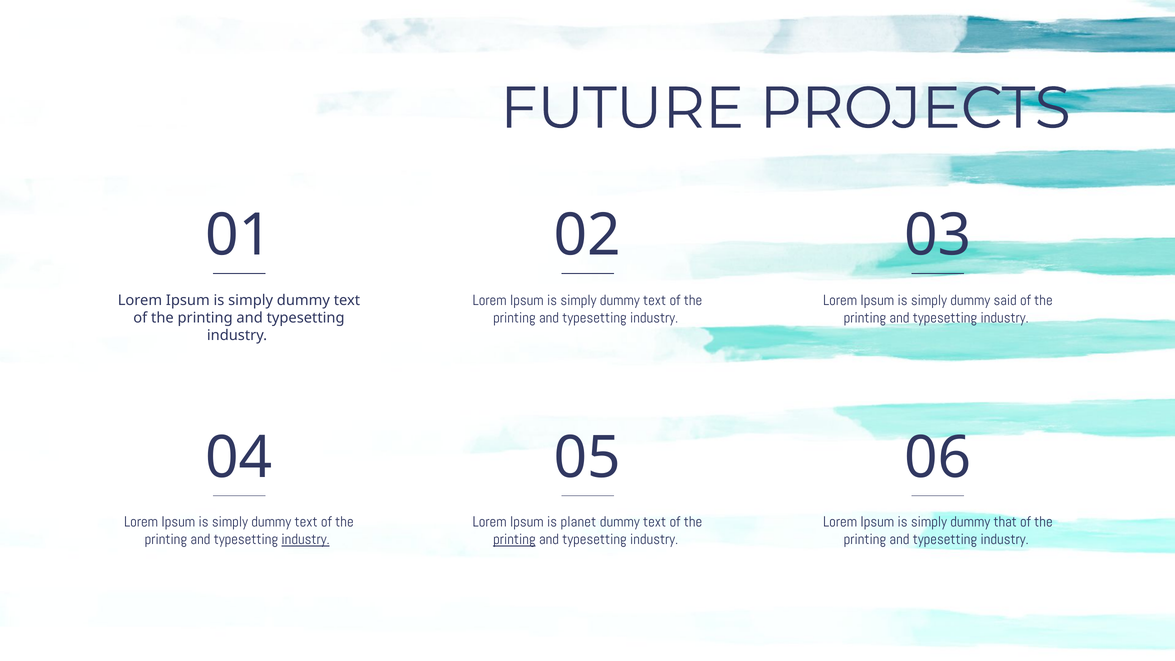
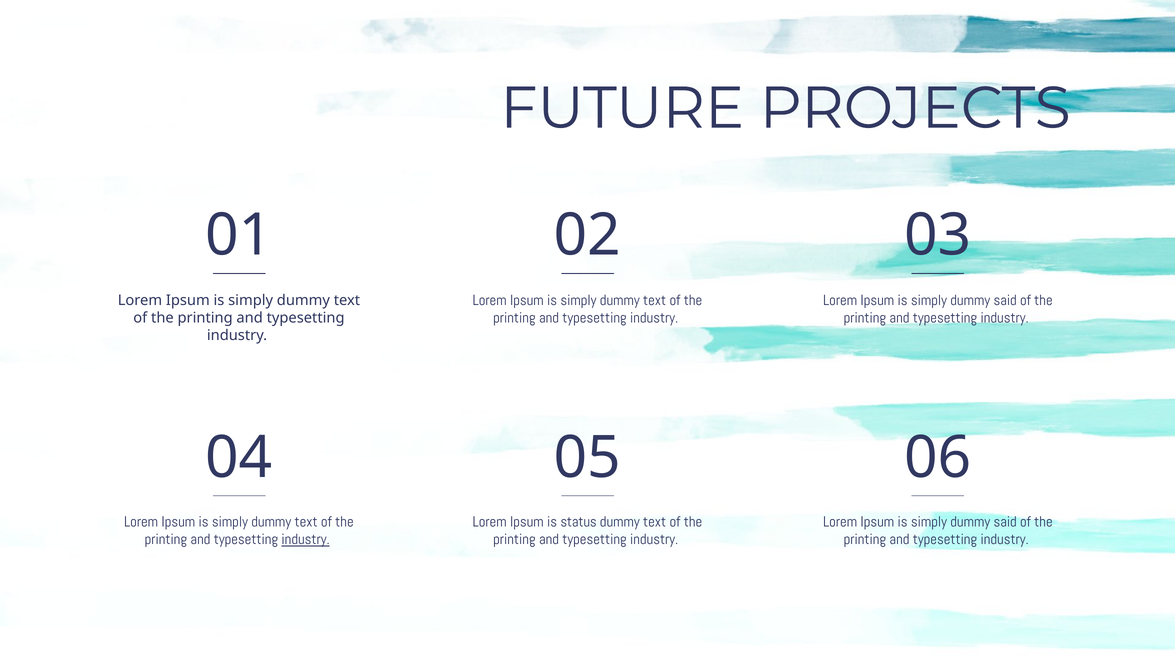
planet: planet -> status
that at (1005, 522): that -> said
printing at (514, 540) underline: present -> none
